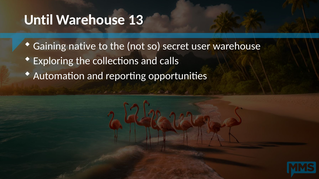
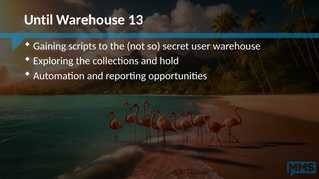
native: native -> scripts
calls: calls -> hold
